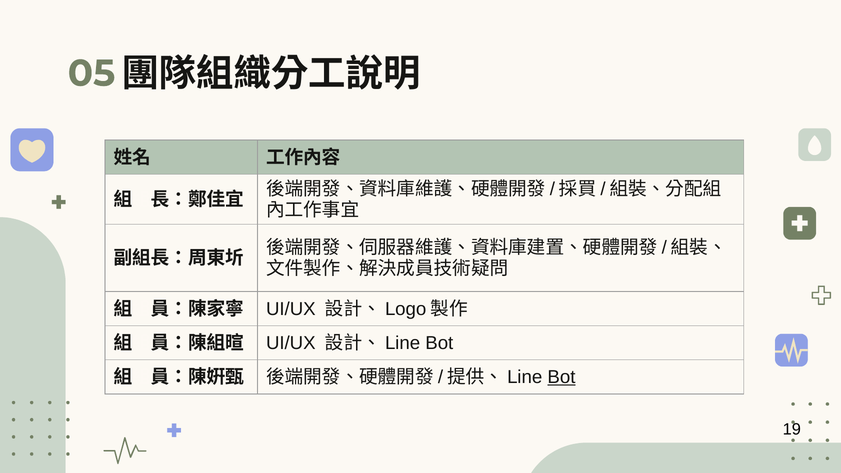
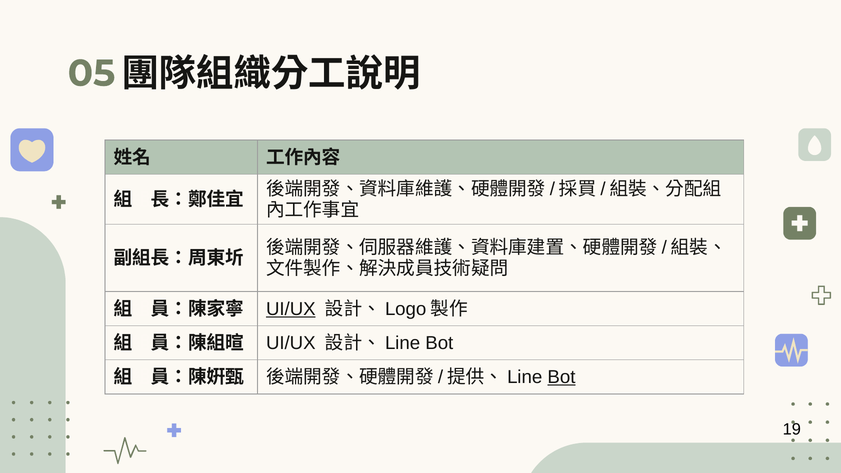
UI/UX at (291, 309) underline: none -> present
